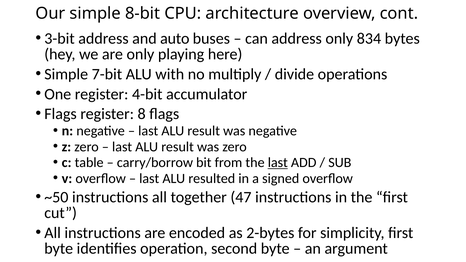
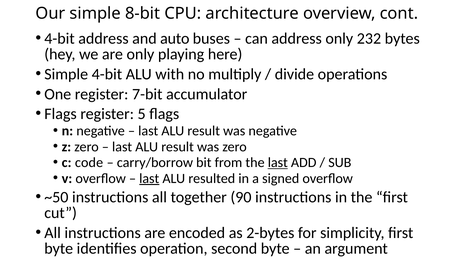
3-bit at (59, 39): 3-bit -> 4-bit
834: 834 -> 232
Simple 7-bit: 7-bit -> 4-bit
4-bit: 4-bit -> 7-bit
8: 8 -> 5
table: table -> code
last at (149, 179) underline: none -> present
47: 47 -> 90
